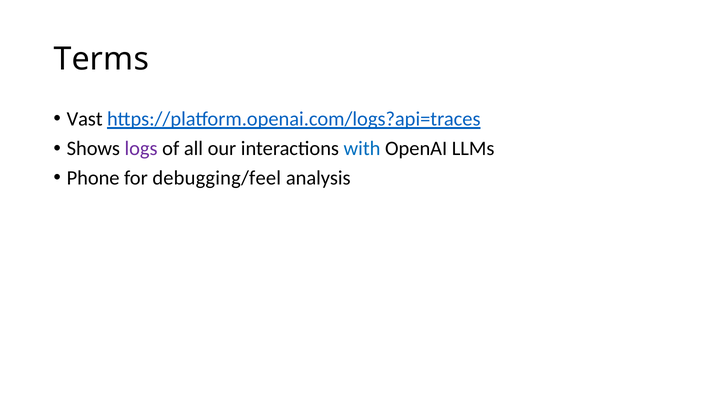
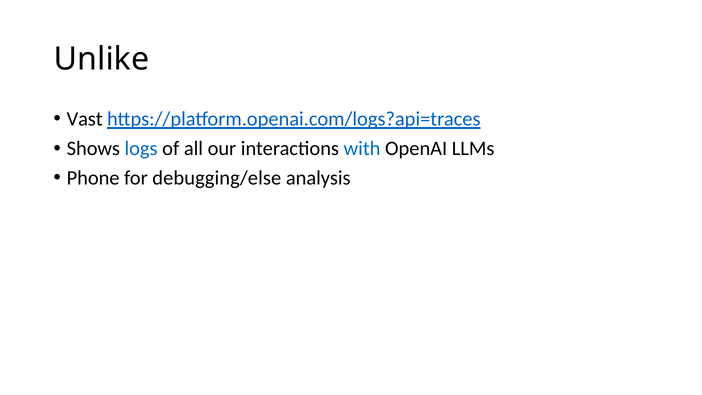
Terms: Terms -> Unlike
logs colour: purple -> blue
debugging/feel: debugging/feel -> debugging/else
